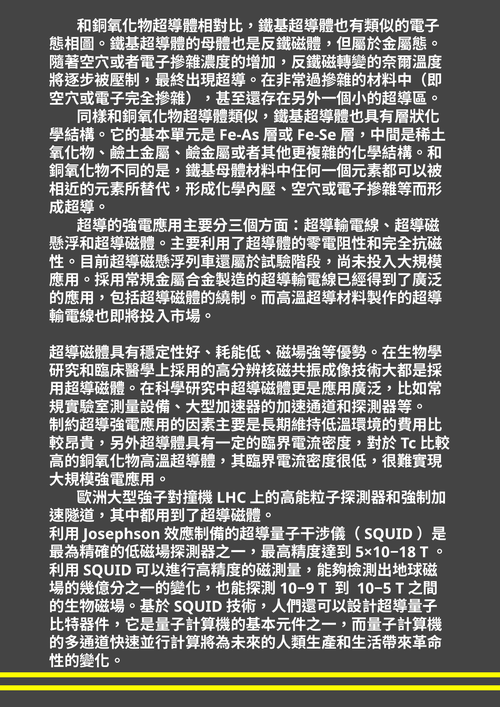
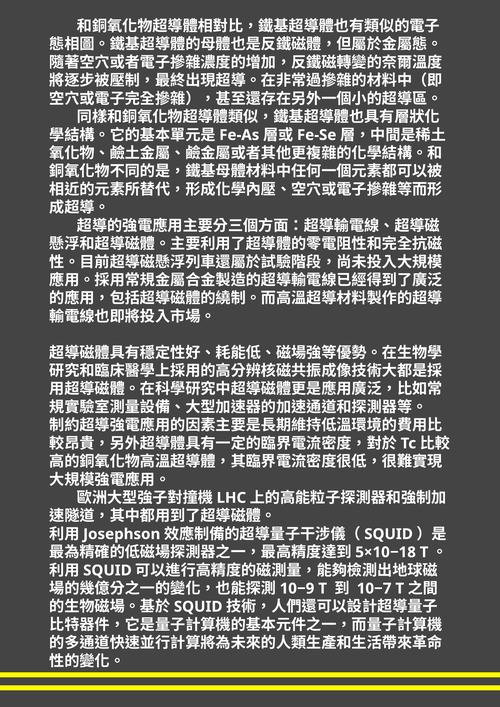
10−5: 10−5 -> 10−7
